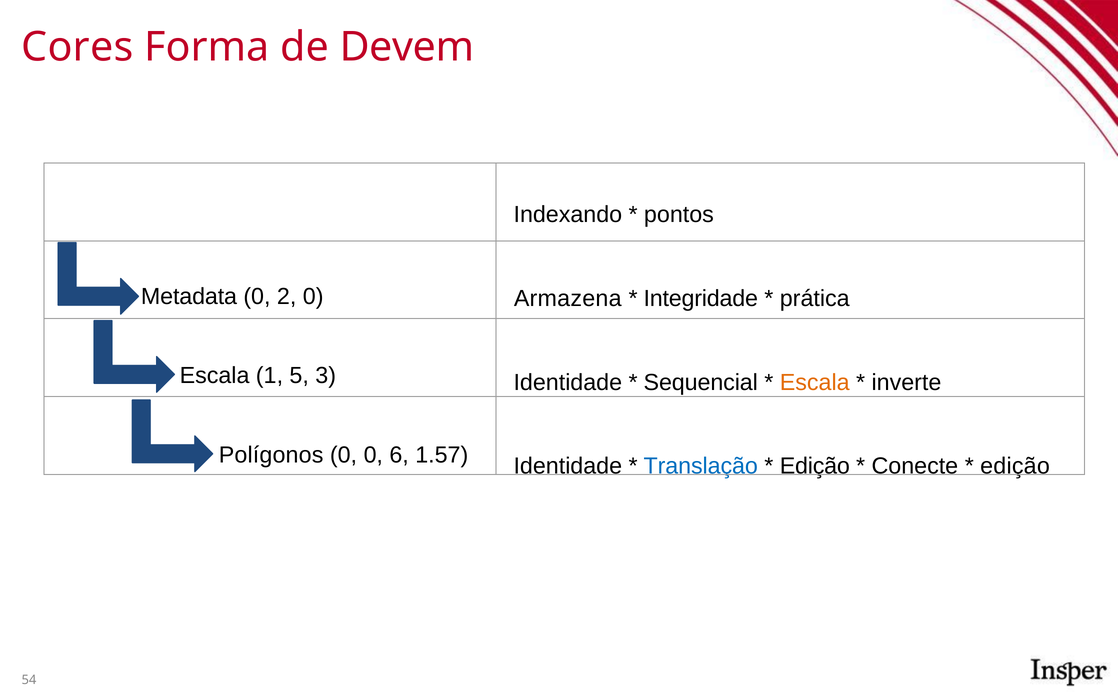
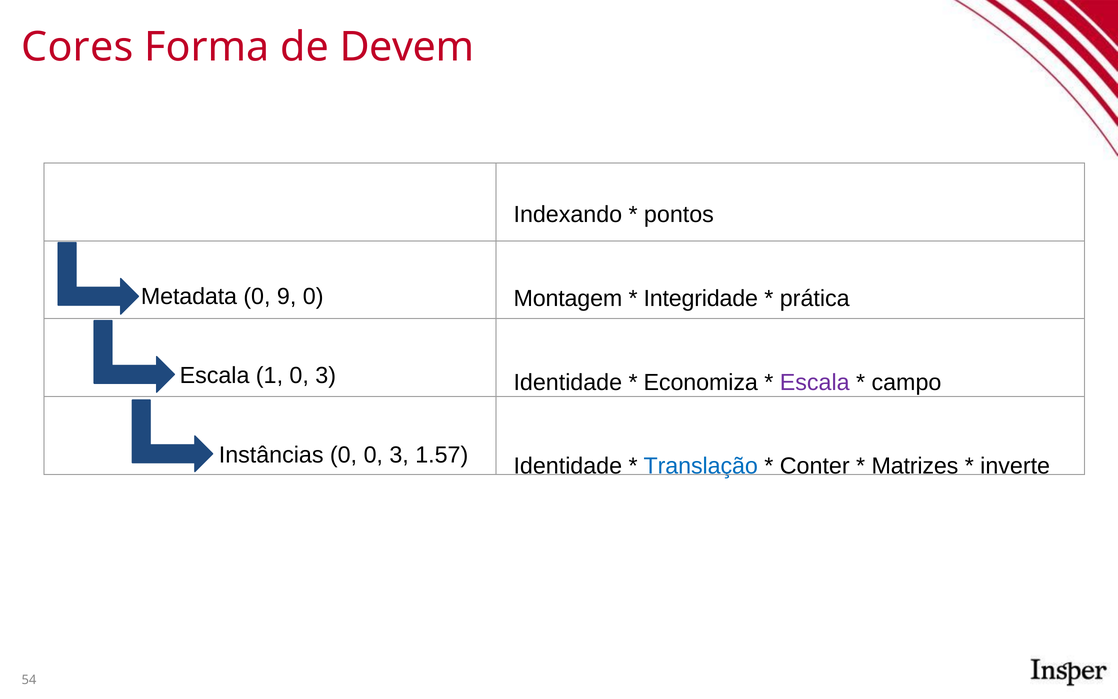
2: 2 -> 9
Armazena: Armazena -> Montagem
1 5: 5 -> 0
Sequencial: Sequencial -> Economiza
Escala at (815, 382) colour: orange -> purple
inverte: inverte -> campo
Polígonos: Polígonos -> Instâncias
0 0 6: 6 -> 3
Edição at (815, 466): Edição -> Conter
Conecte: Conecte -> Matrizes
edição at (1015, 466): edição -> inverte
